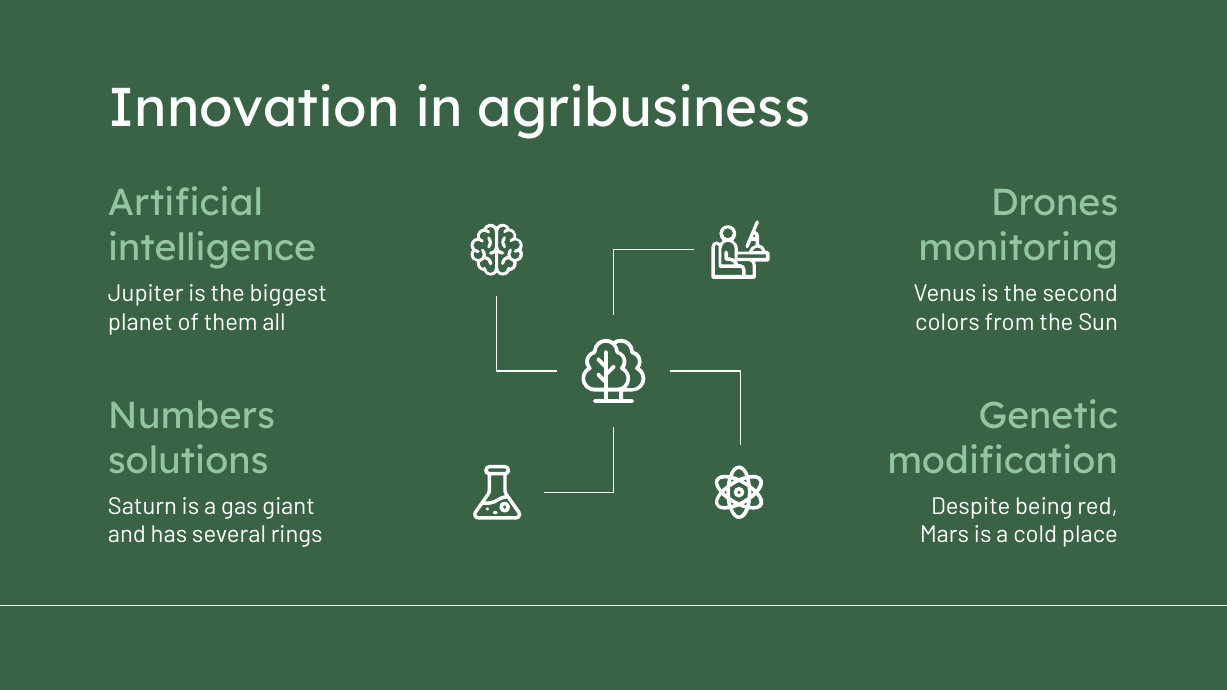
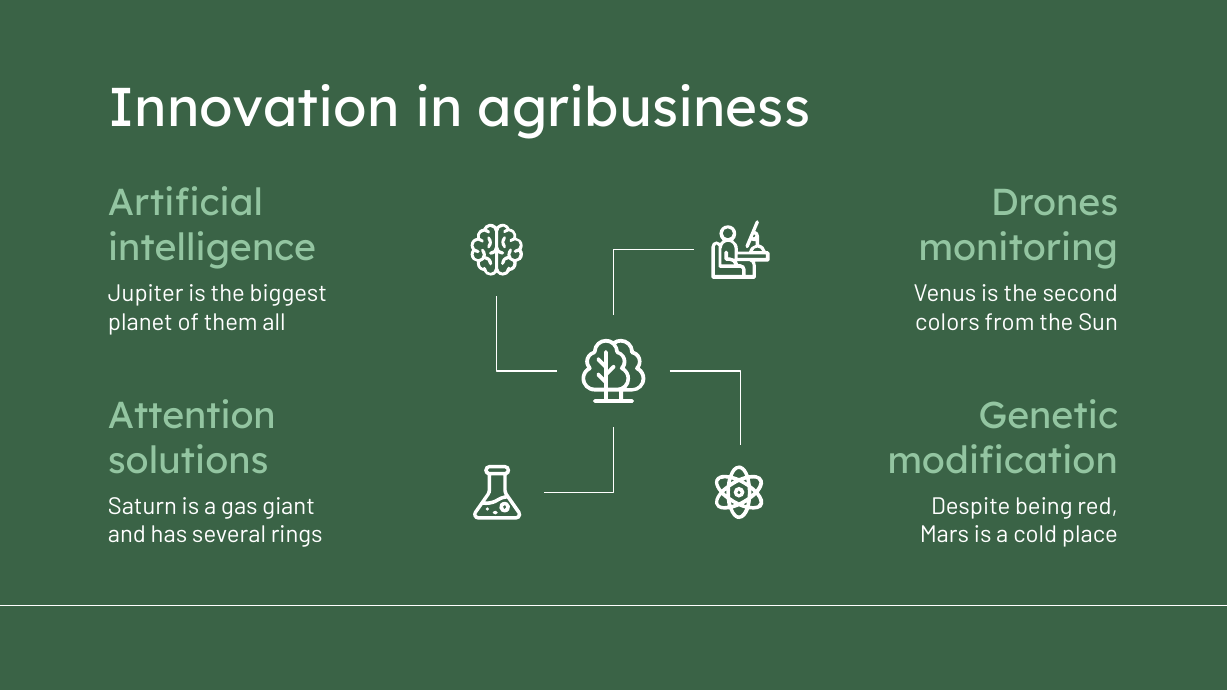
Numbers: Numbers -> Attention
